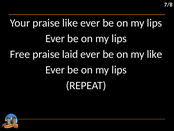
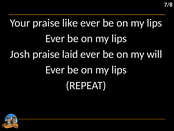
Free: Free -> Josh
my like: like -> will
